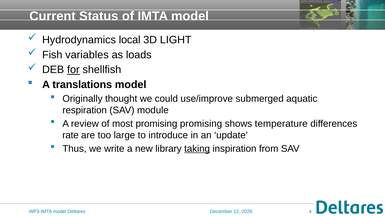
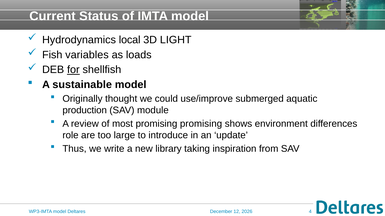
translations: translations -> sustainable
respiration: respiration -> production
temperature: temperature -> environment
rate: rate -> role
taking underline: present -> none
